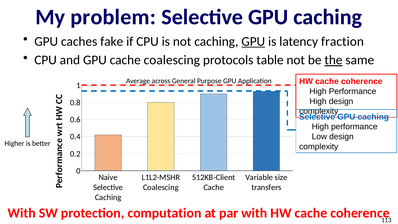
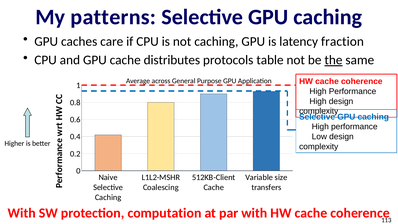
problem: problem -> patterns
fake: fake -> care
GPU at (253, 41) underline: present -> none
cache coalescing: coalescing -> distributes
